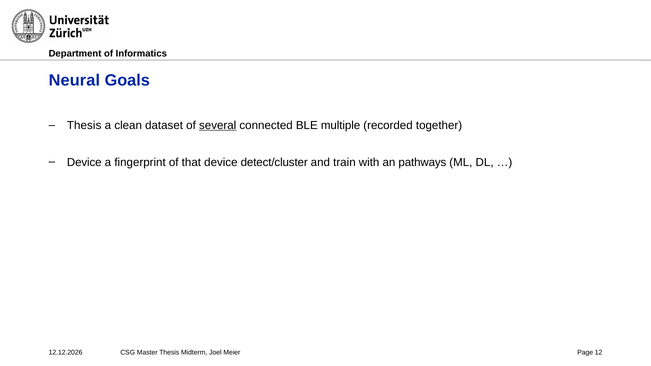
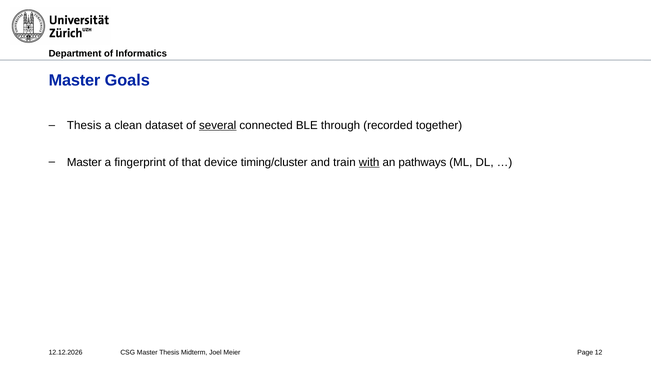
Neural at (74, 81): Neural -> Master
multiple: multiple -> through
Device at (84, 162): Device -> Master
detect/cluster: detect/cluster -> timing/cluster
with underline: none -> present
